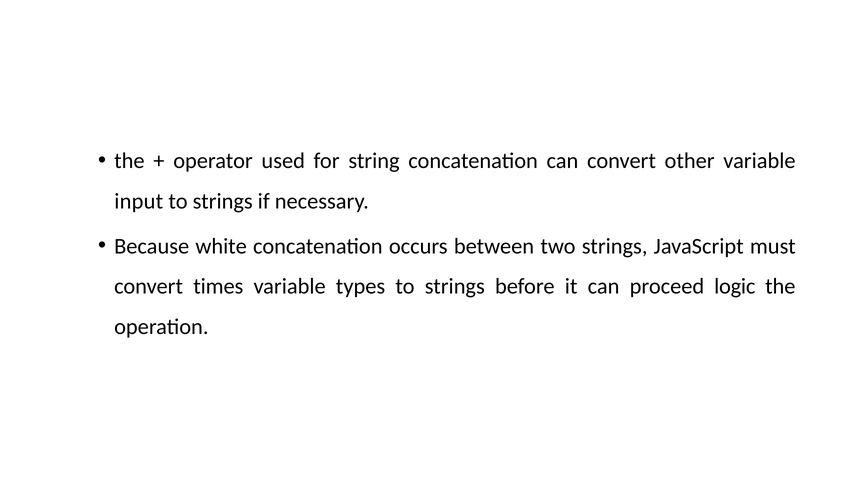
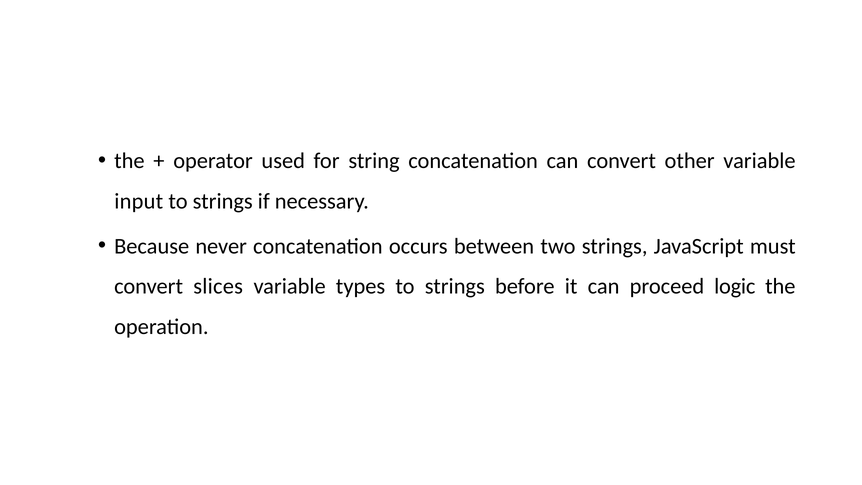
white: white -> never
times: times -> slices
